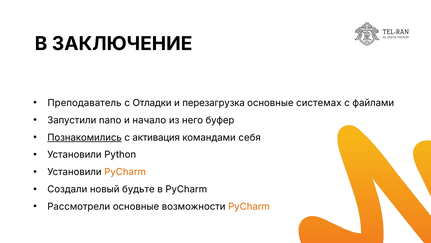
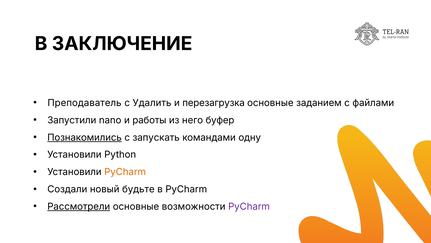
Отладки: Отладки -> Удалить
системах: системах -> заданием
начало: начало -> работы
активация: активация -> запускать
себя: себя -> одну
Рассмотрели underline: none -> present
PyCharm at (249, 206) colour: orange -> purple
